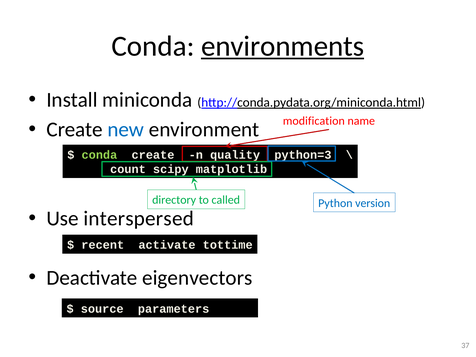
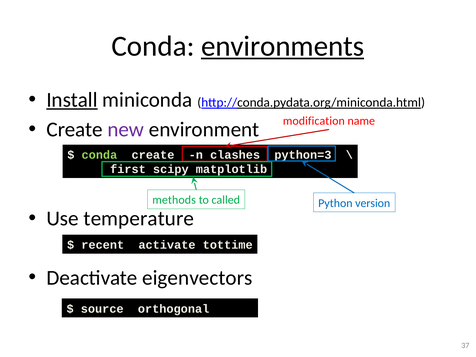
Install underline: none -> present
new colour: blue -> purple
quality: quality -> clashes
count: count -> first
directory: directory -> methods
interspersed: interspersed -> temperature
parameters: parameters -> orthogonal
